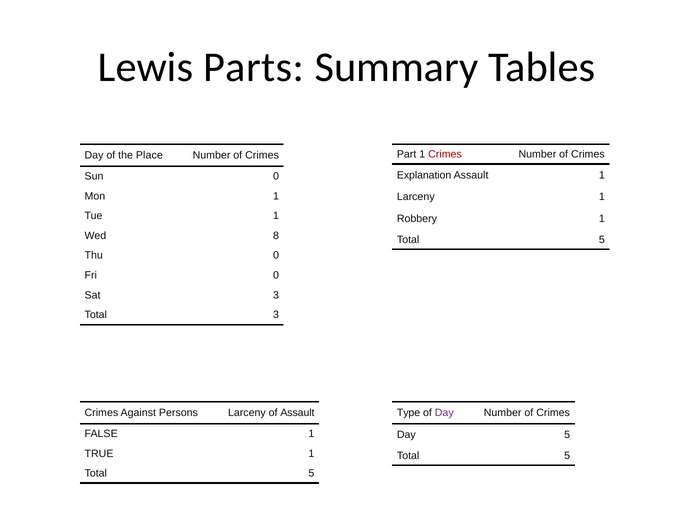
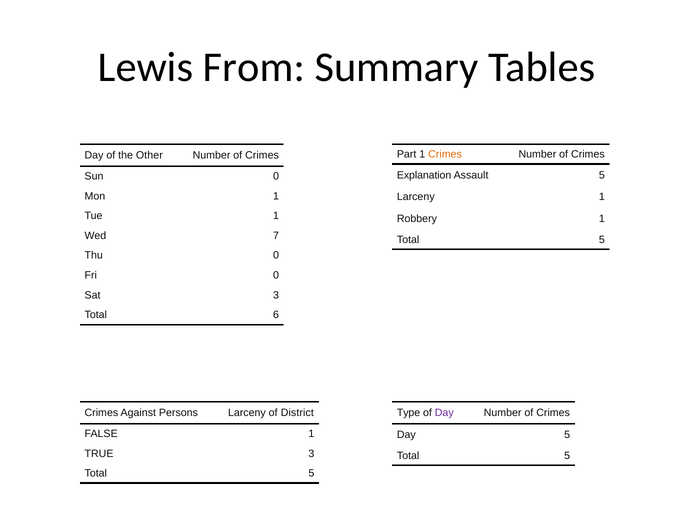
Parts: Parts -> From
Crimes at (445, 154) colour: red -> orange
Place: Place -> Other
Assault 1: 1 -> 5
8: 8 -> 7
Total 3: 3 -> 6
of Assault: Assault -> District
TRUE 1: 1 -> 3
